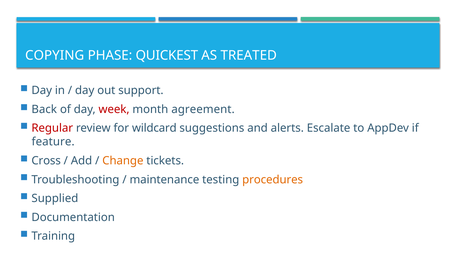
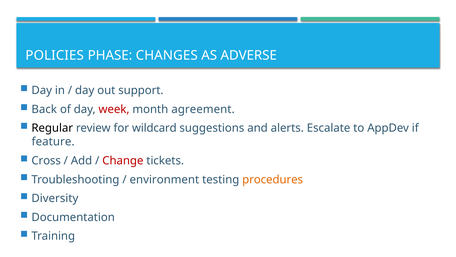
COPYING: COPYING -> POLICIES
QUICKEST: QUICKEST -> CHANGES
TREATED: TREATED -> ADVERSE
Regular colour: red -> black
Change colour: orange -> red
maintenance: maintenance -> environment
Supplied: Supplied -> Diversity
